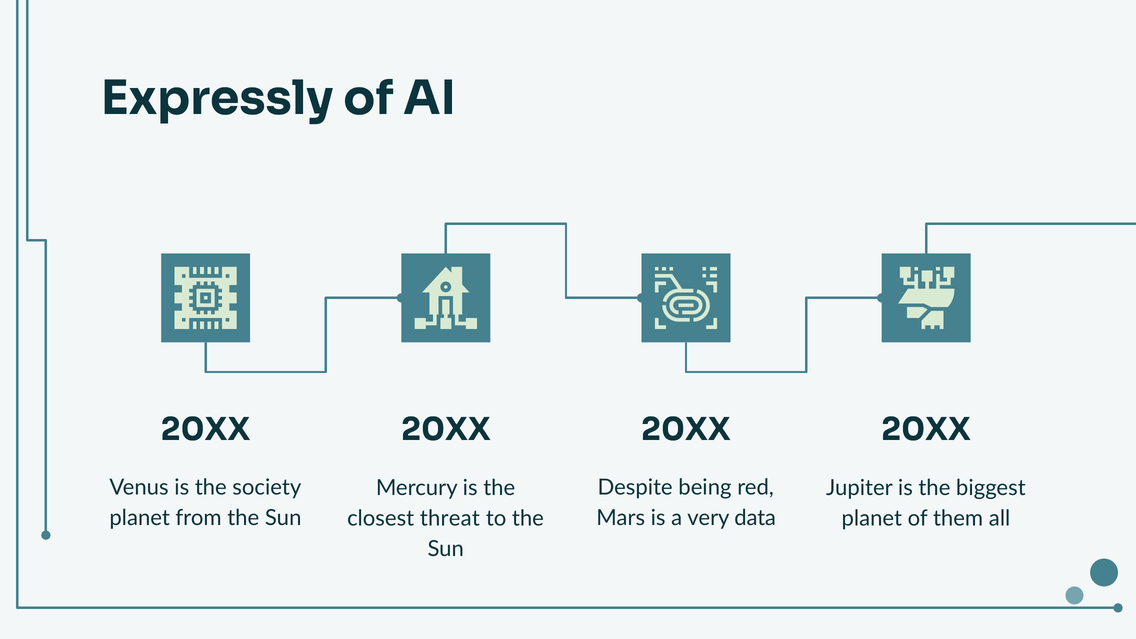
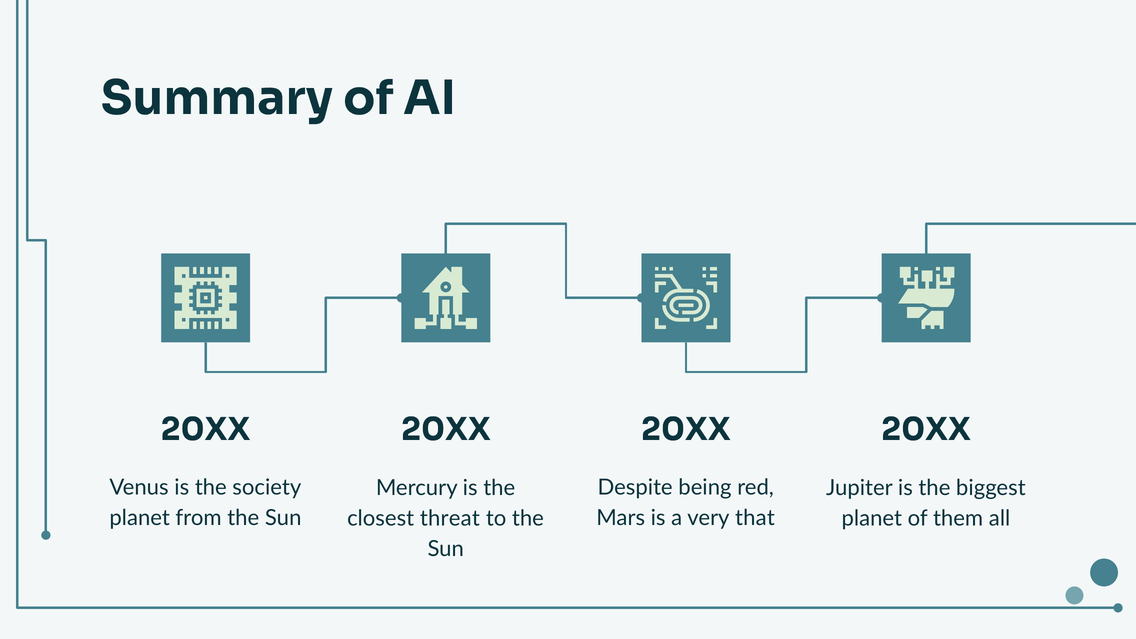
Expressly: Expressly -> Summary
data: data -> that
